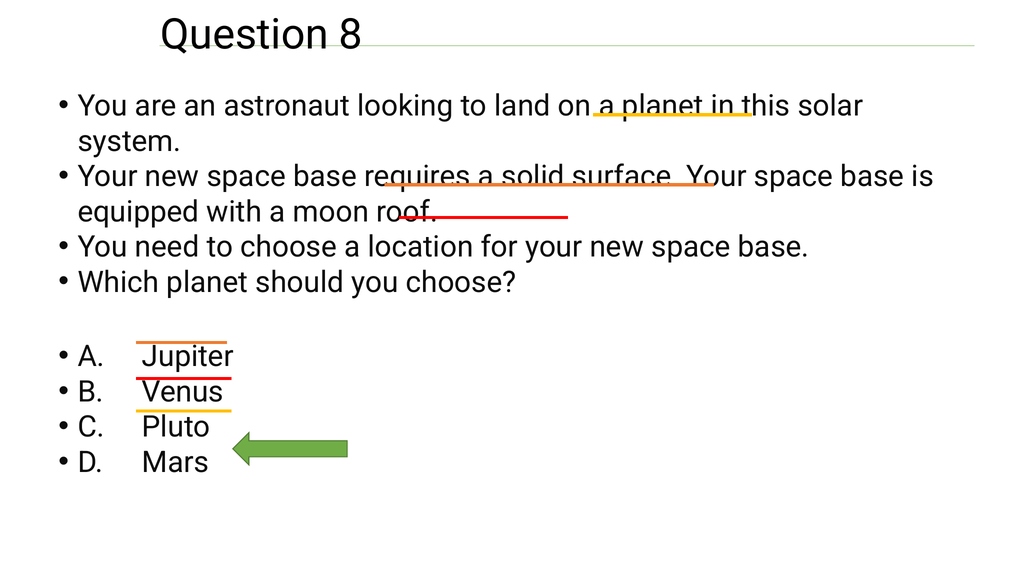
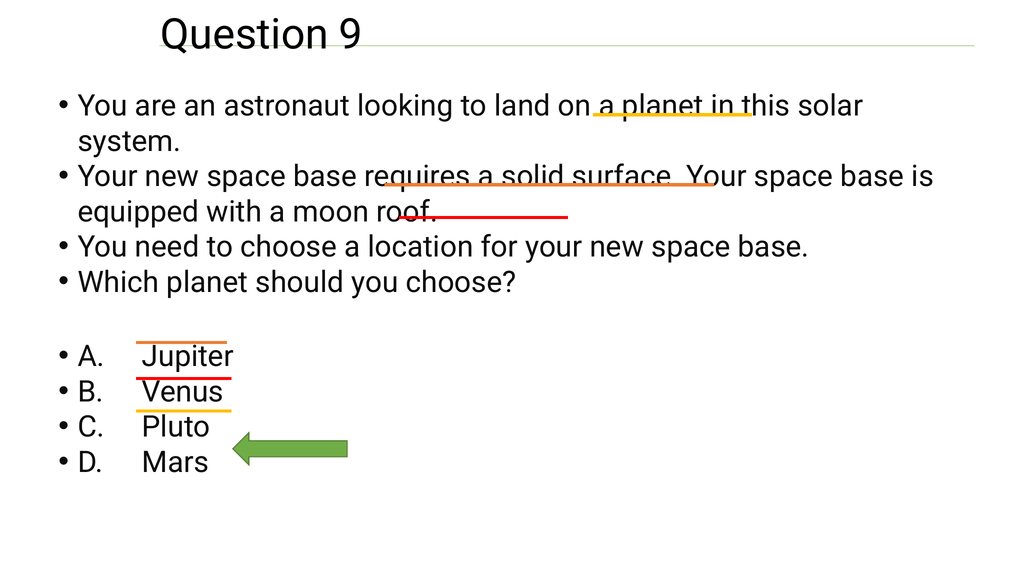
8: 8 -> 9
